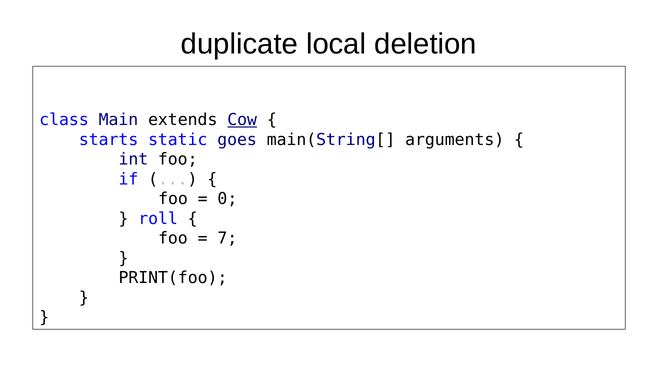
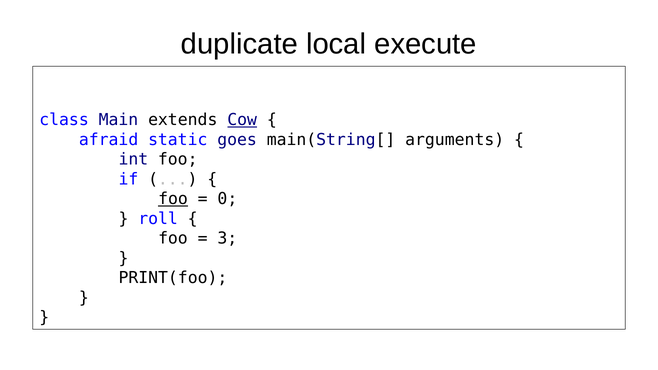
deletion: deletion -> execute
starts: starts -> afraid
foo at (173, 199) underline: none -> present
7: 7 -> 3
